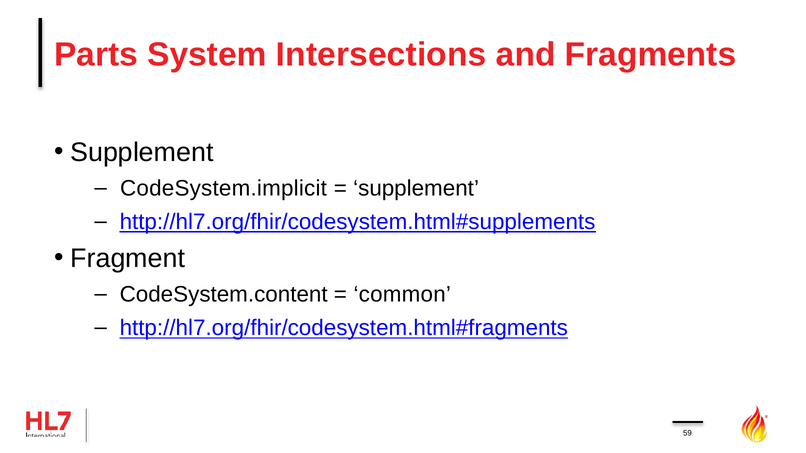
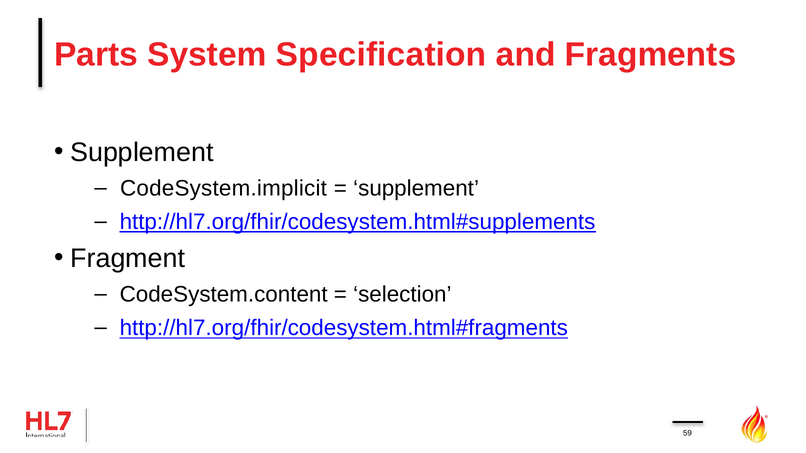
Intersections: Intersections -> Specification
common: common -> selection
